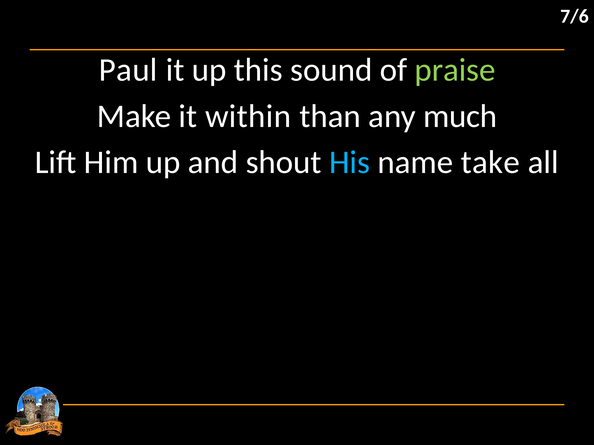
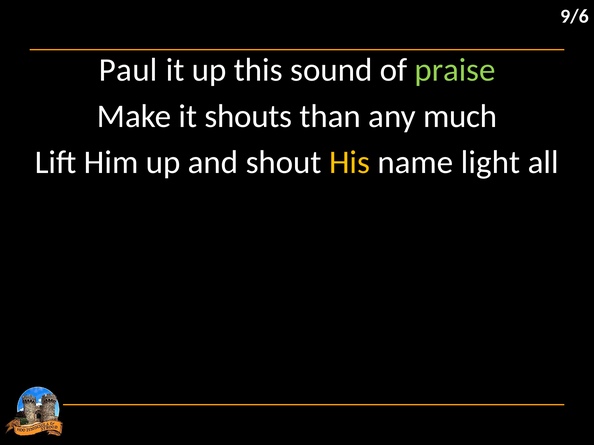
7/6: 7/6 -> 9/6
within: within -> shouts
His colour: light blue -> yellow
take: take -> light
